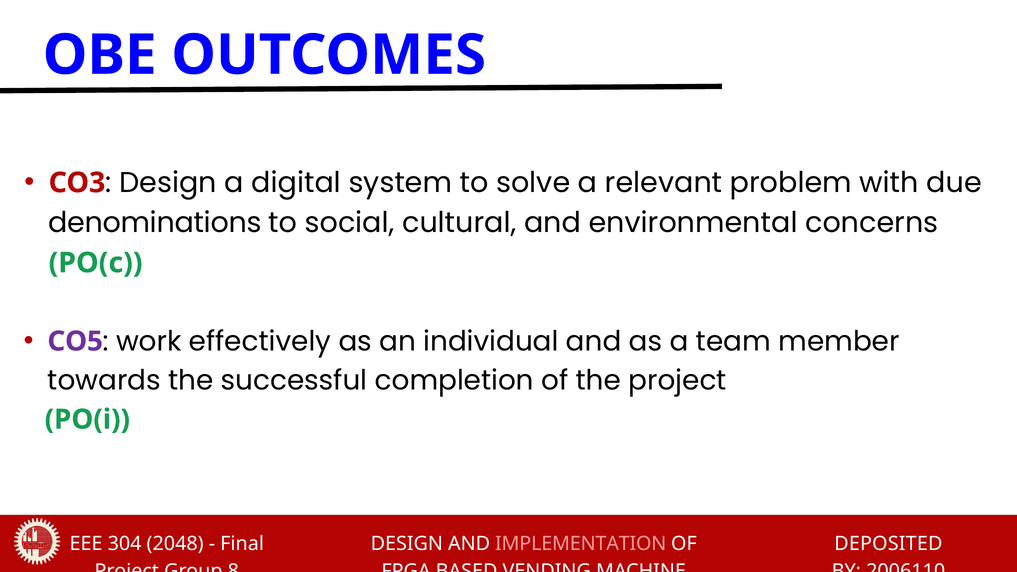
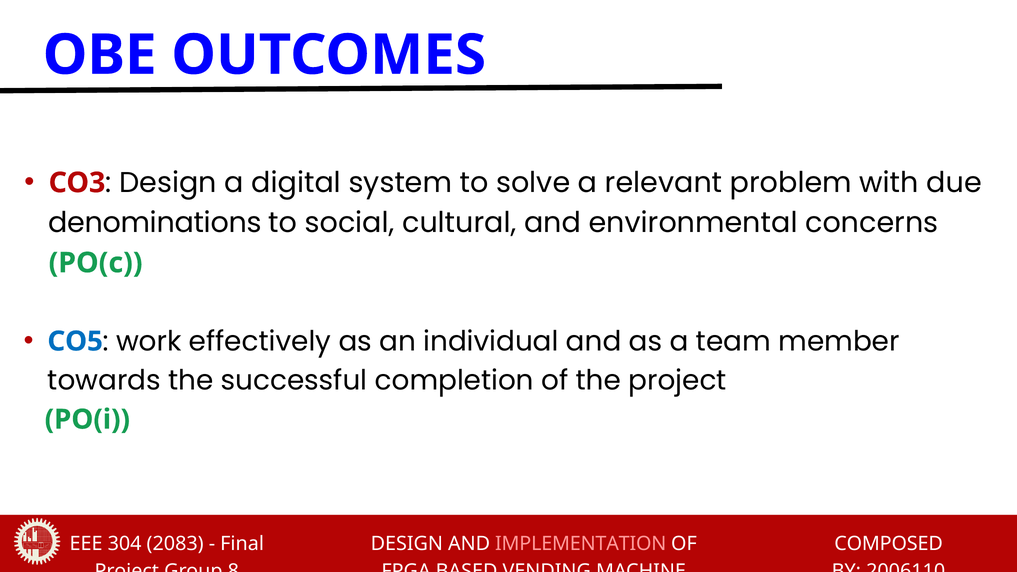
CO5 colour: purple -> blue
2048: 2048 -> 2083
DEPOSITED: DEPOSITED -> COMPOSED
